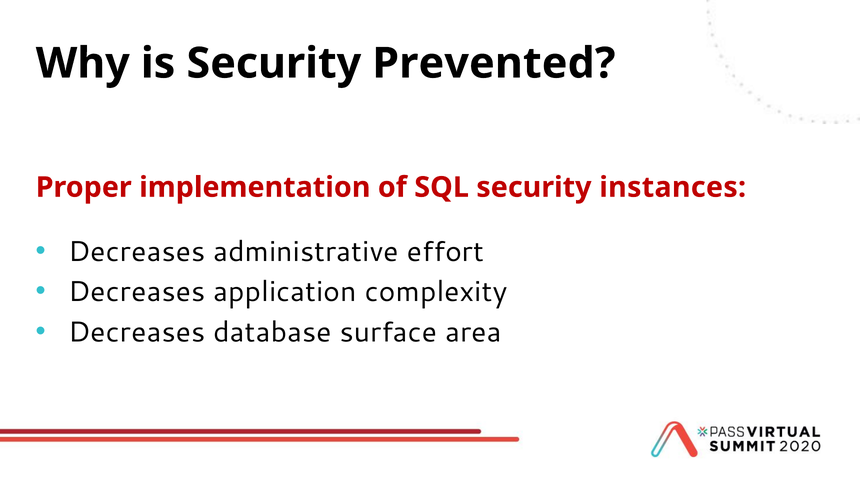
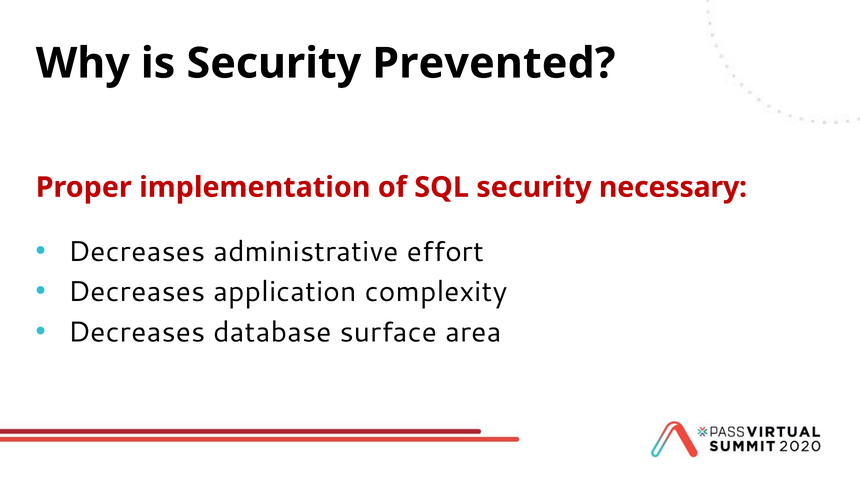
instances: instances -> necessary
